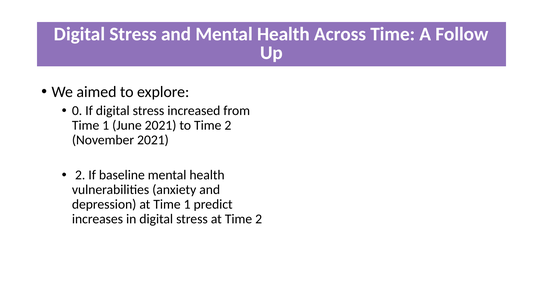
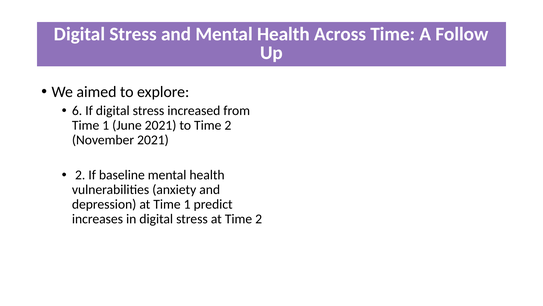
0: 0 -> 6
